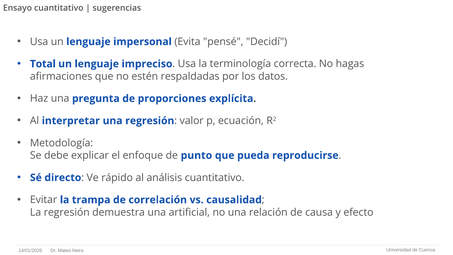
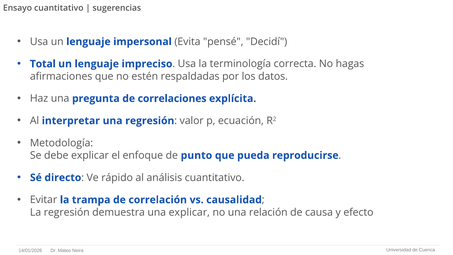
proporciones: proporciones -> correlaciones
una artificial: artificial -> explicar
